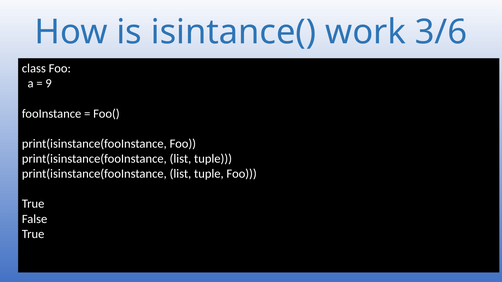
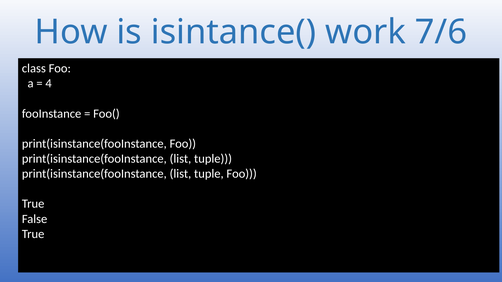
3/6: 3/6 -> 7/6
9: 9 -> 4
